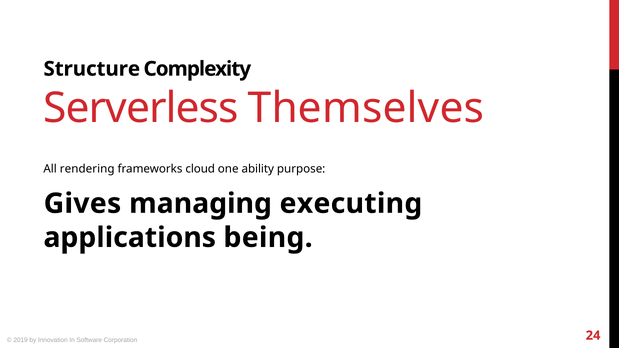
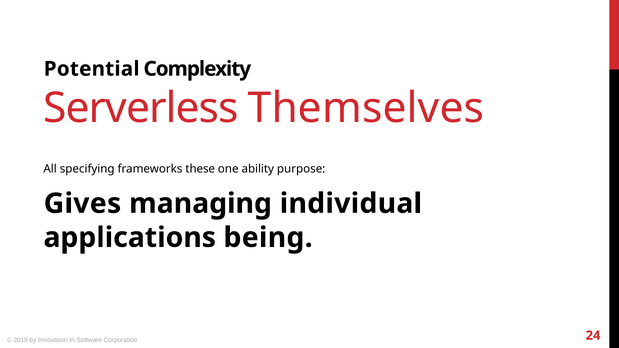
Structure: Structure -> Potential
rendering: rendering -> specifying
cloud: cloud -> these
executing: executing -> individual
